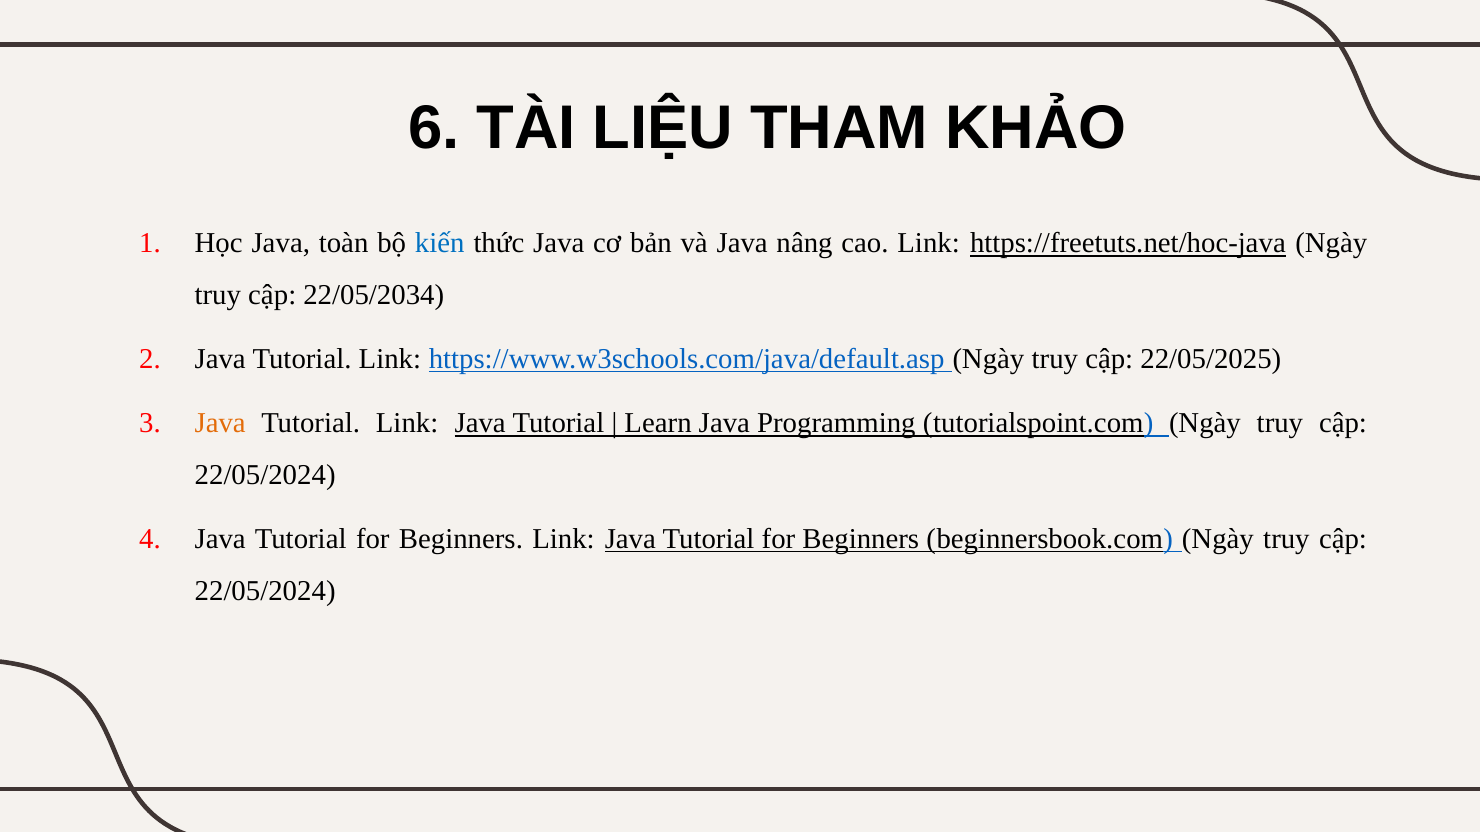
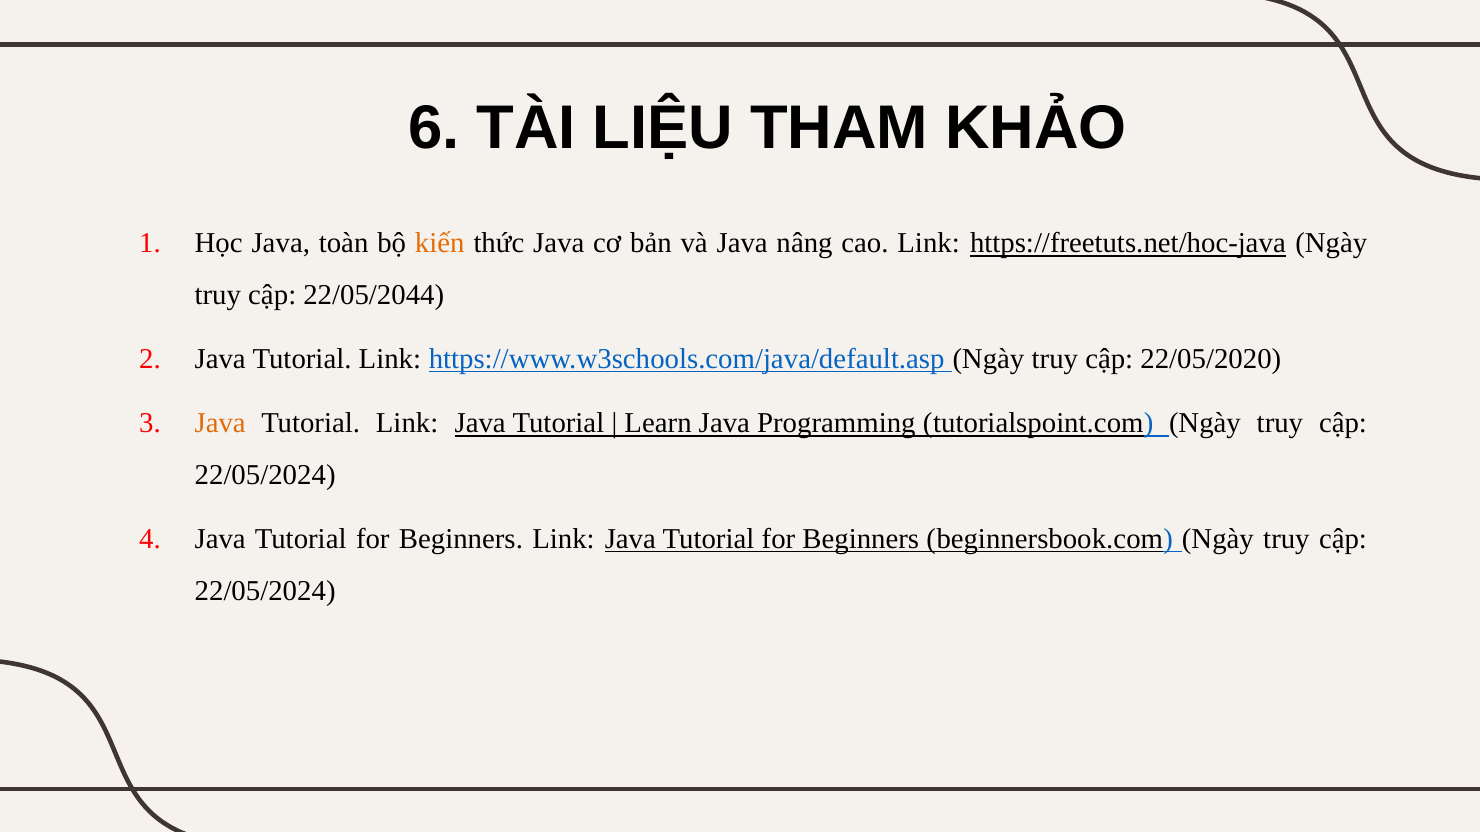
kiến colour: blue -> orange
22/05/2034: 22/05/2034 -> 22/05/2044
22/05/2025: 22/05/2025 -> 22/05/2020
